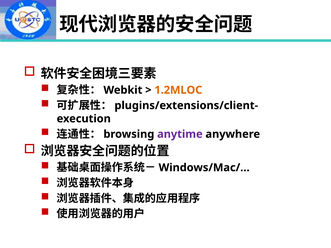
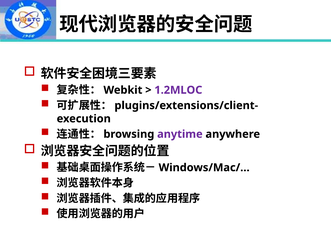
1.2MLOC colour: orange -> purple
